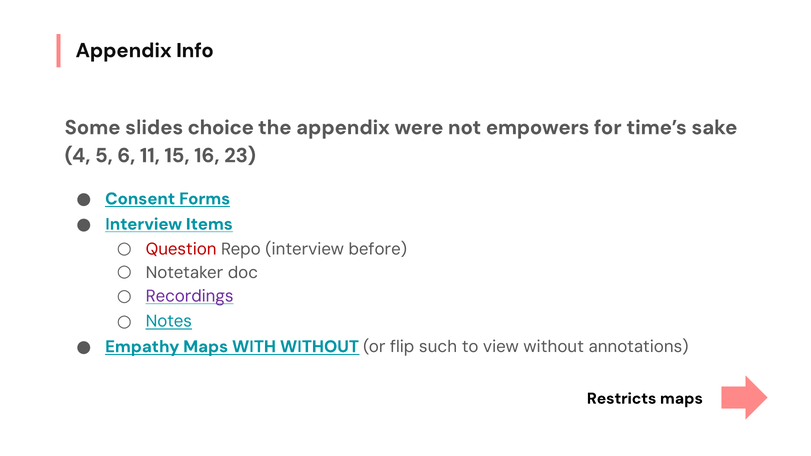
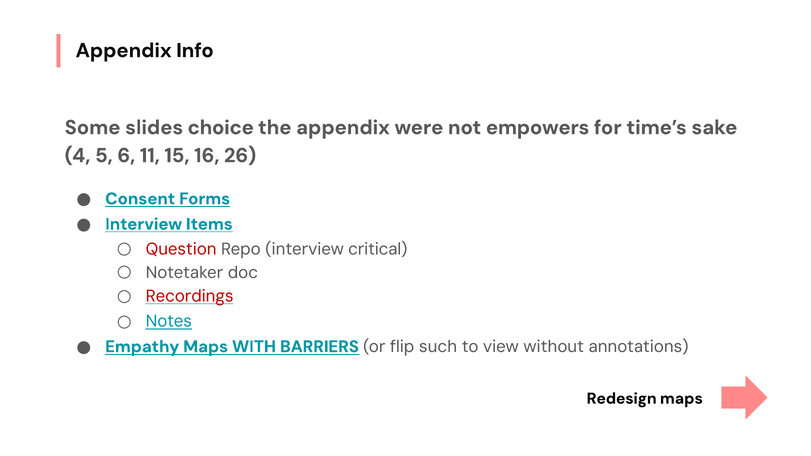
23: 23 -> 26
before: before -> critical
Recordings colour: purple -> red
WITH WITHOUT: WITHOUT -> BARRIERS
Restricts: Restricts -> Redesign
